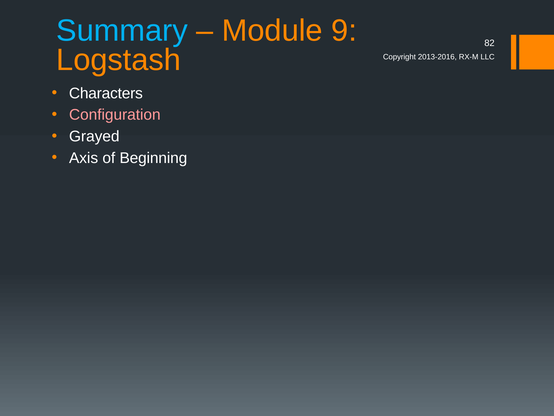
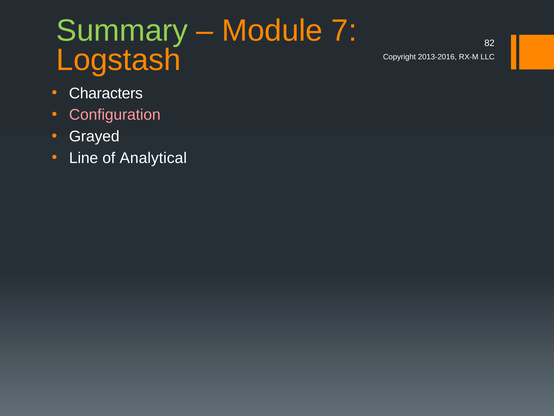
Summary colour: light blue -> light green
9: 9 -> 7
Axis: Axis -> Line
Beginning: Beginning -> Analytical
